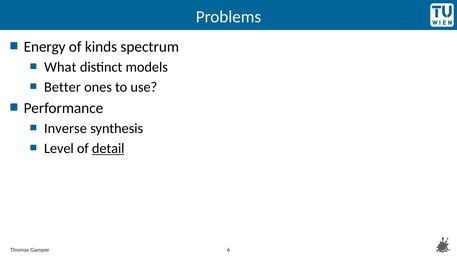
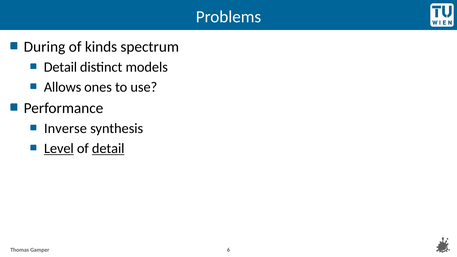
Energy: Energy -> During
What at (60, 67): What -> Detail
Better: Better -> Allows
Level underline: none -> present
